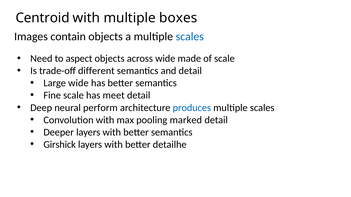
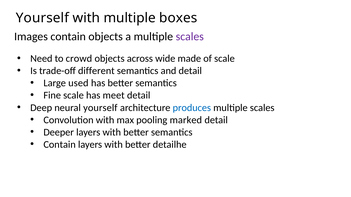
Centroid at (43, 18): Centroid -> Yourself
scales at (190, 37) colour: blue -> purple
aspect: aspect -> crowd
Large wide: wide -> used
neural perform: perform -> yourself
Girshick at (60, 145): Girshick -> Contain
